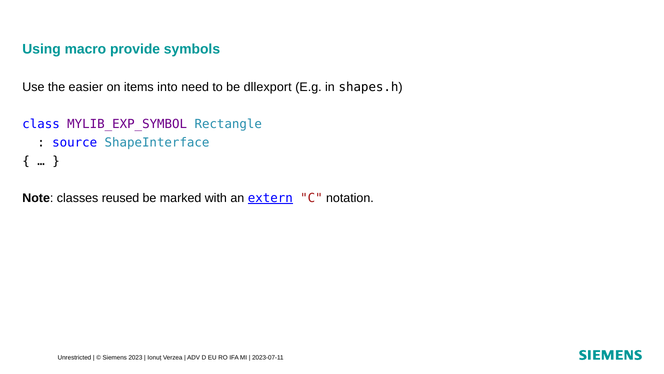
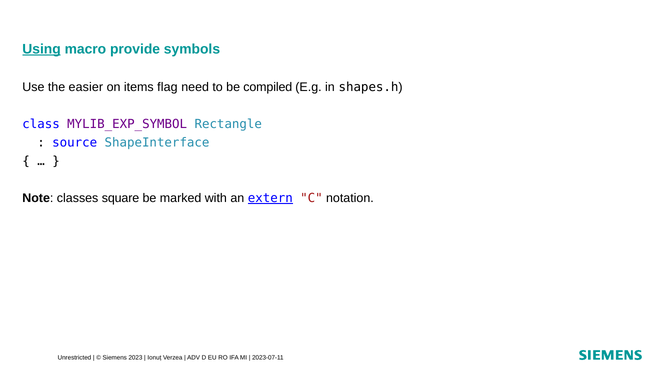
Using underline: none -> present
into: into -> flag
dllexport: dllexport -> compiled
reused: reused -> square
